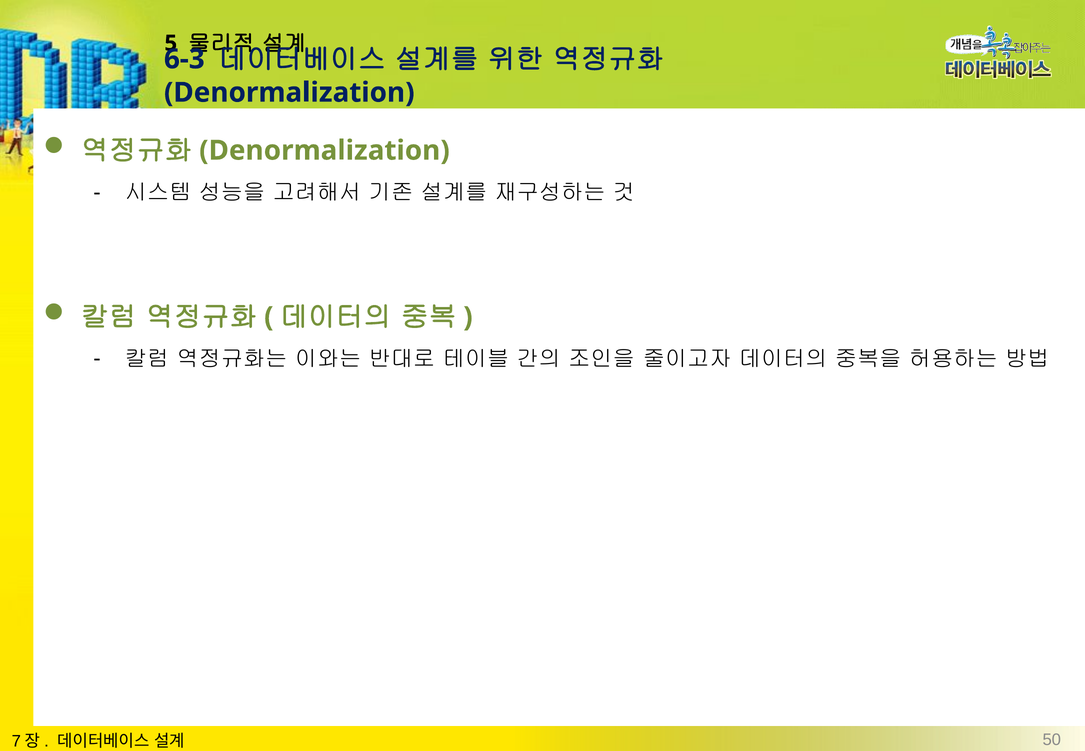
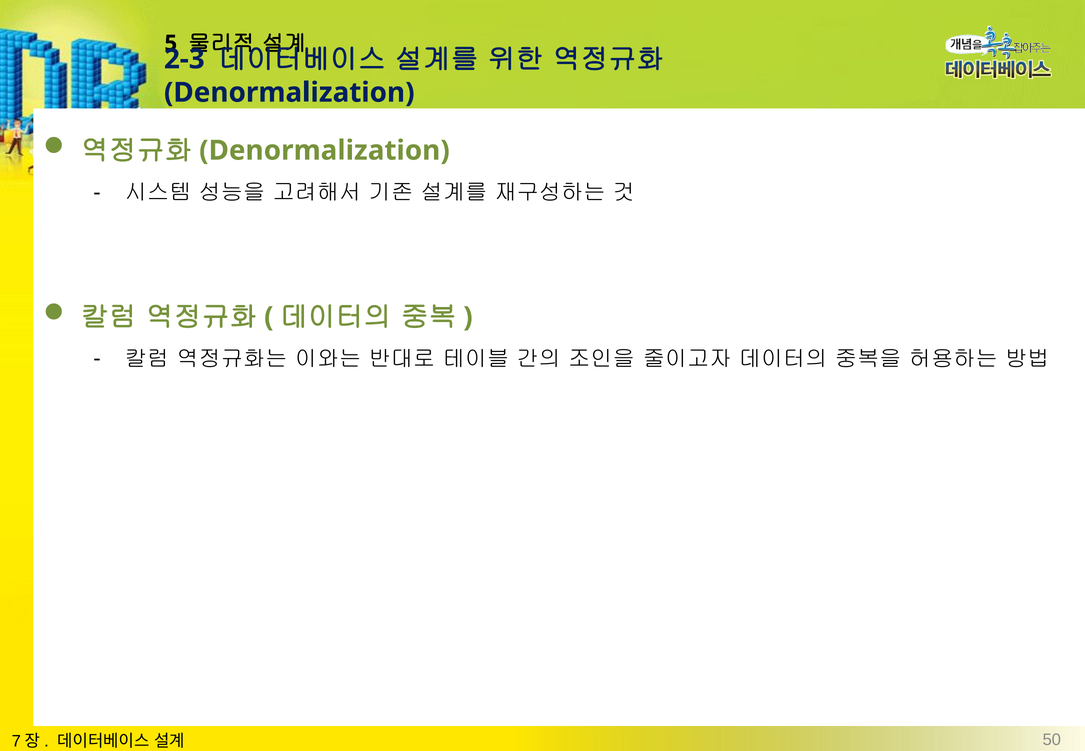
6-3: 6-3 -> 2-3
